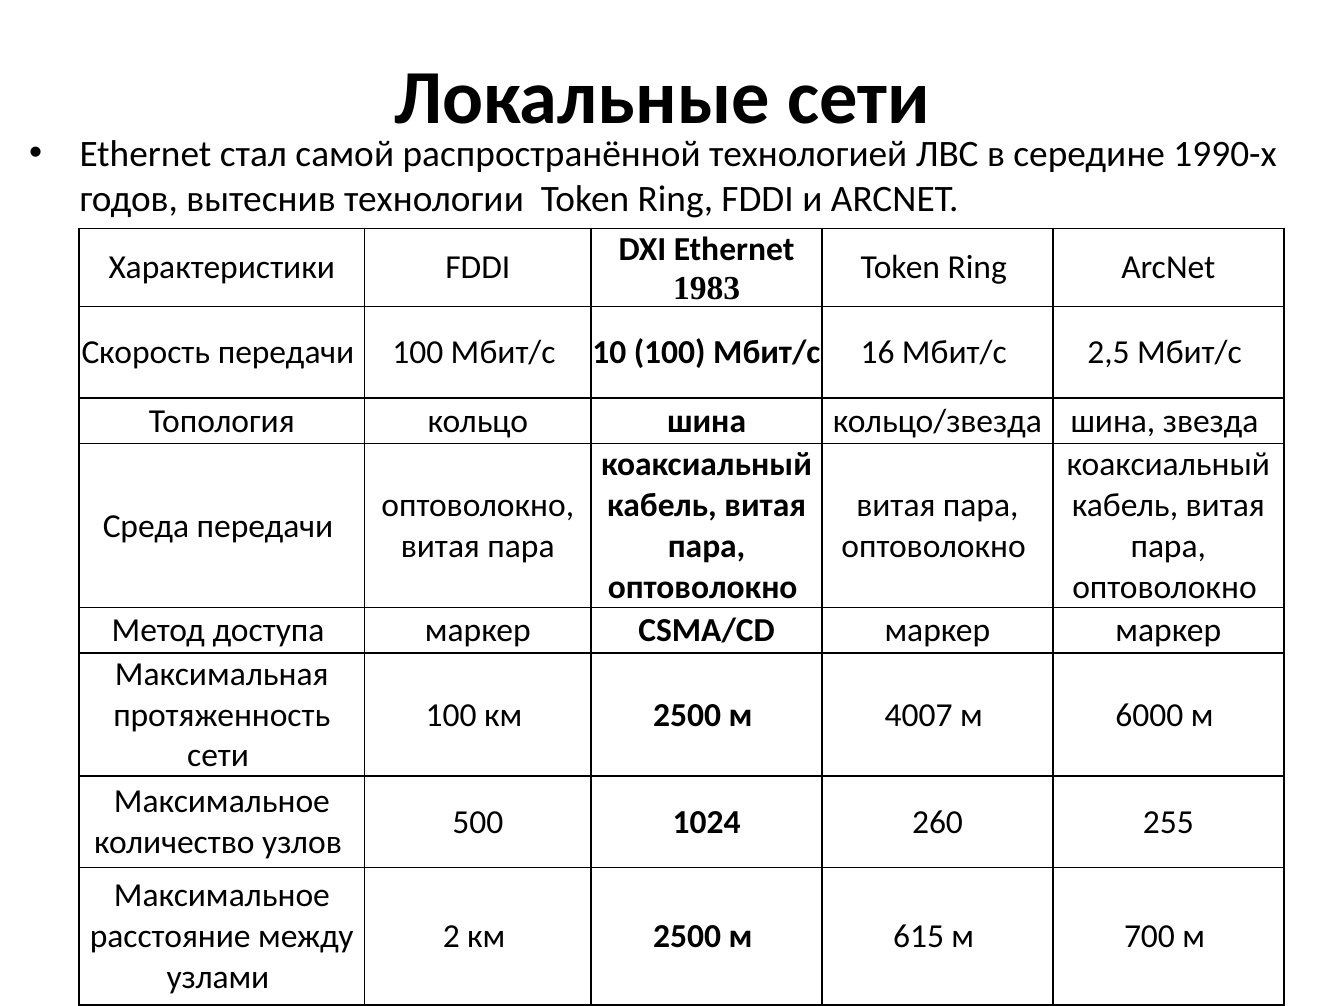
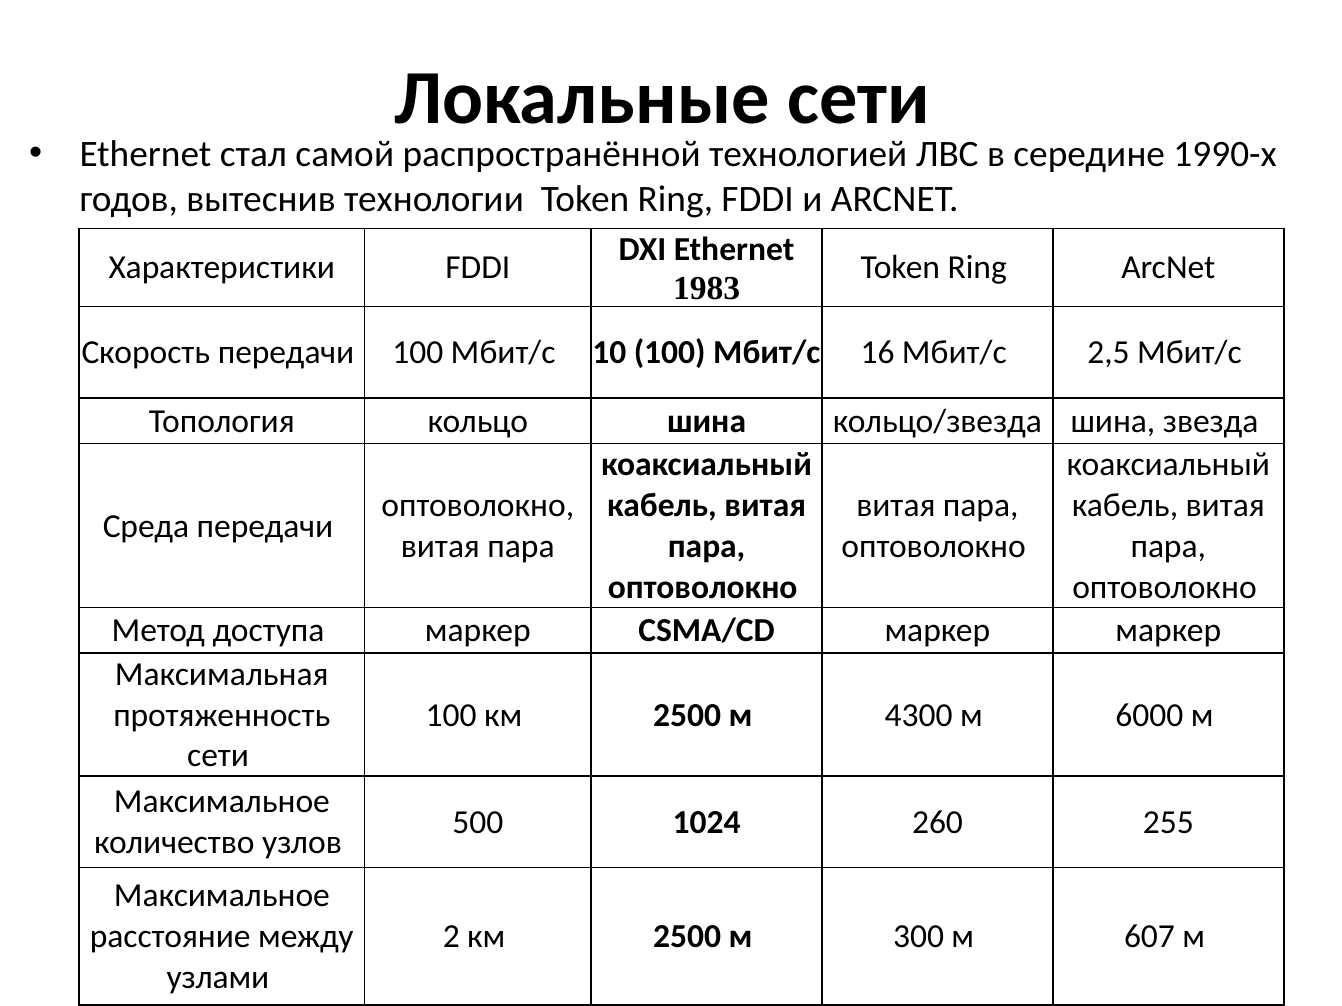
4007: 4007 -> 4300
615: 615 -> 300
700: 700 -> 607
